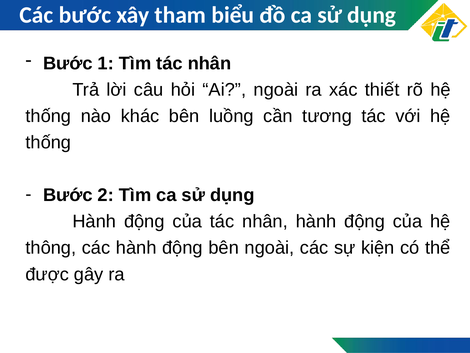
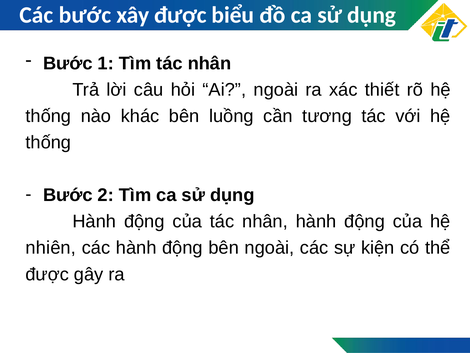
xây tham: tham -> được
thông: thông -> nhiên
